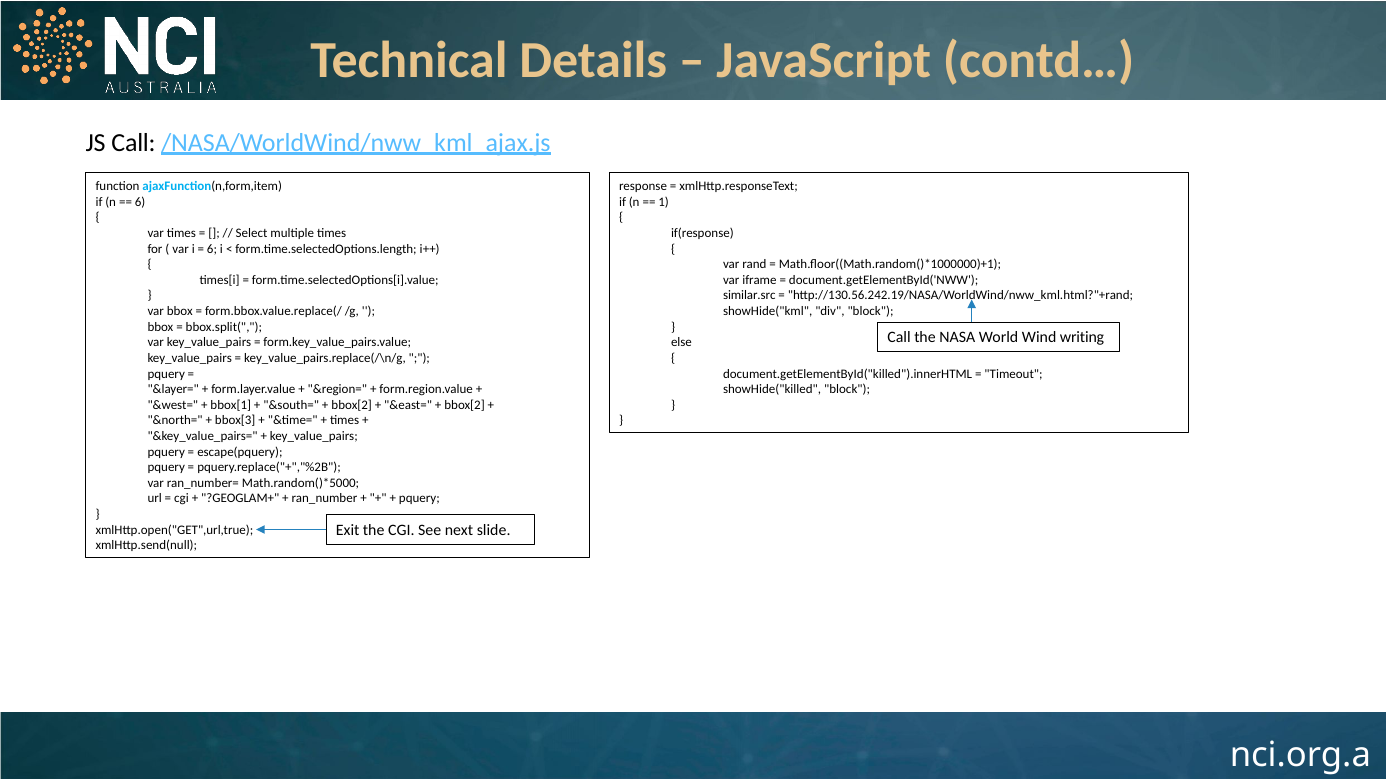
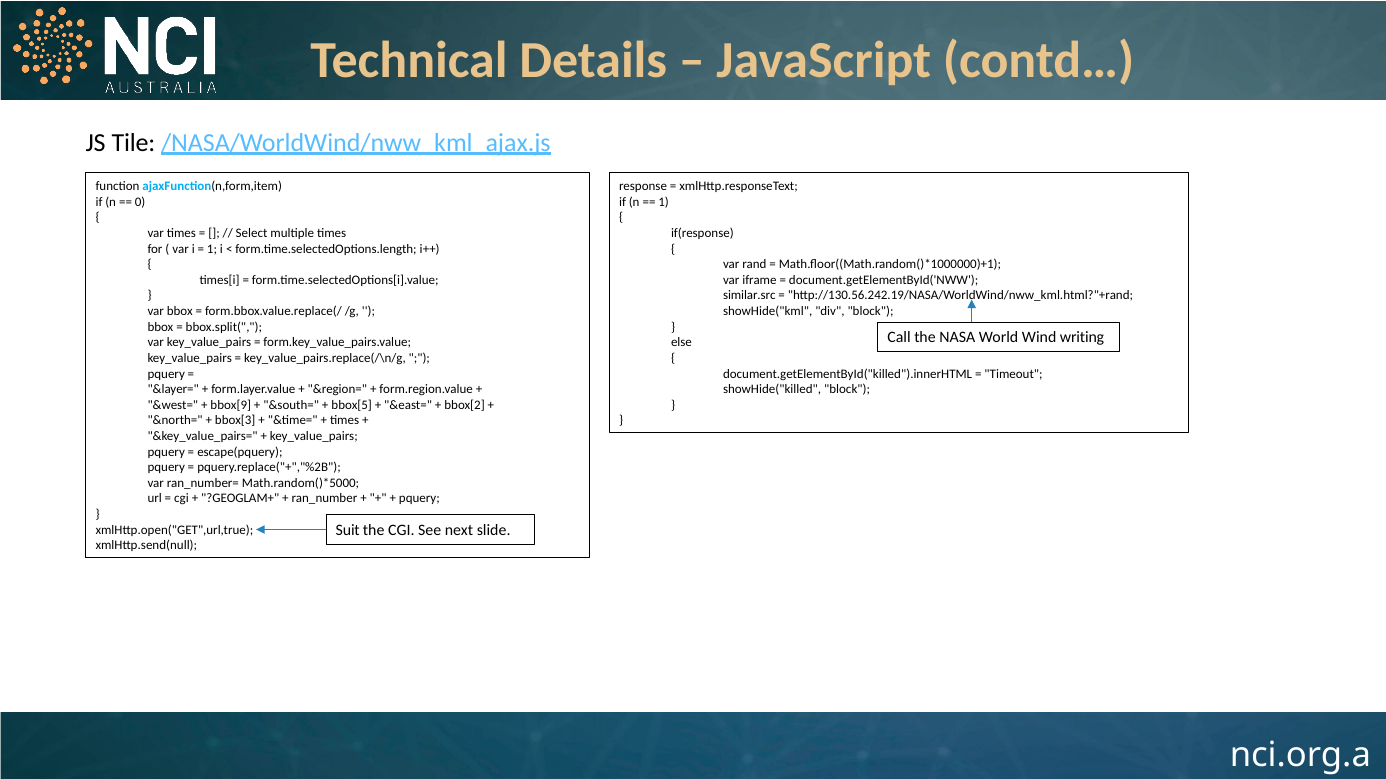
JS Call: Call -> Tile
6 at (140, 202): 6 -> 0
6 at (212, 249): 6 -> 1
bbox[1: bbox[1 -> bbox[9
bbox[2 at (352, 405): bbox[2 -> bbox[5
Exit: Exit -> Suit
